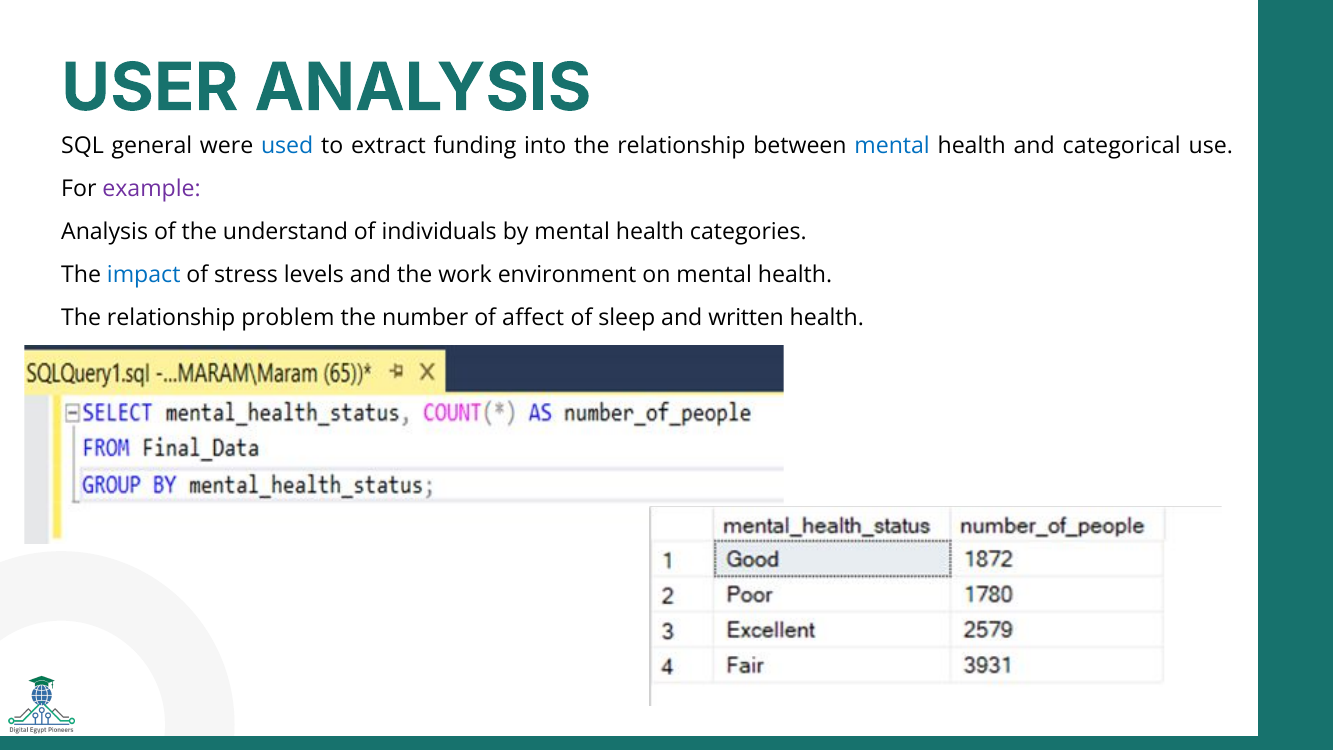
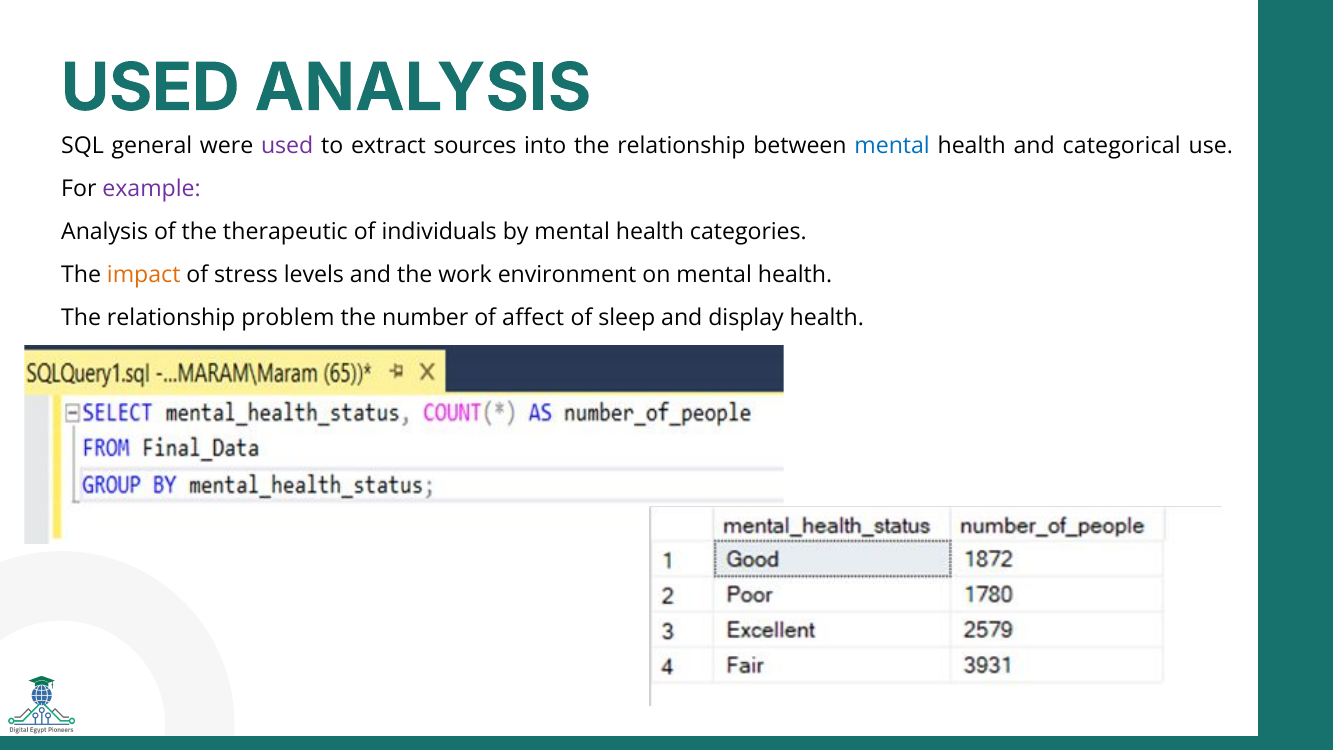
USER at (150, 88): USER -> USED
used at (287, 145) colour: blue -> purple
funding: funding -> sources
understand: understand -> therapeutic
impact colour: blue -> orange
written: written -> display
